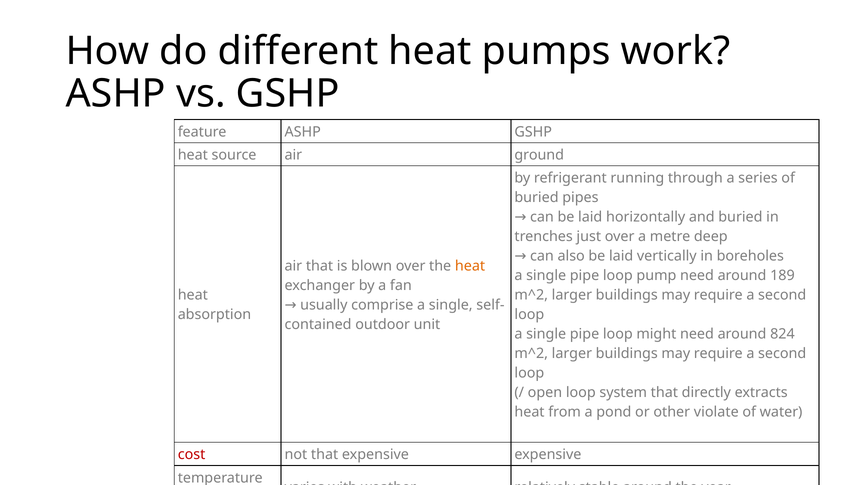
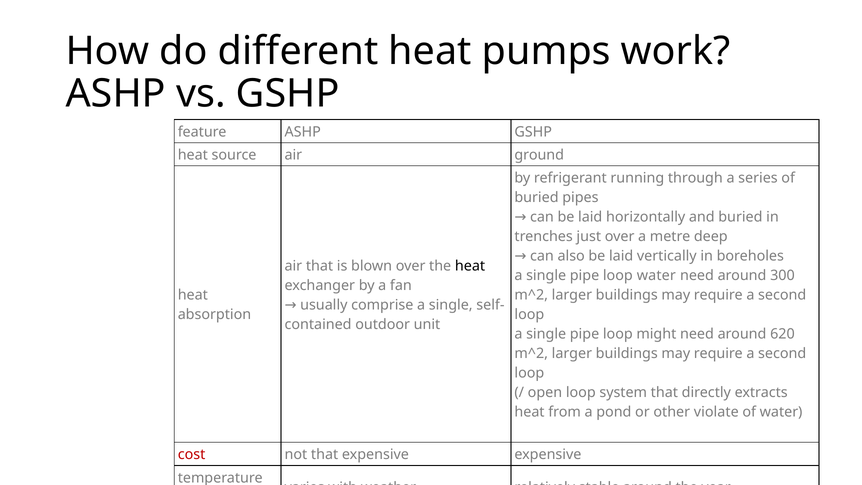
heat at (470, 266) colour: orange -> black
loop pump: pump -> water
189: 189 -> 300
824: 824 -> 620
